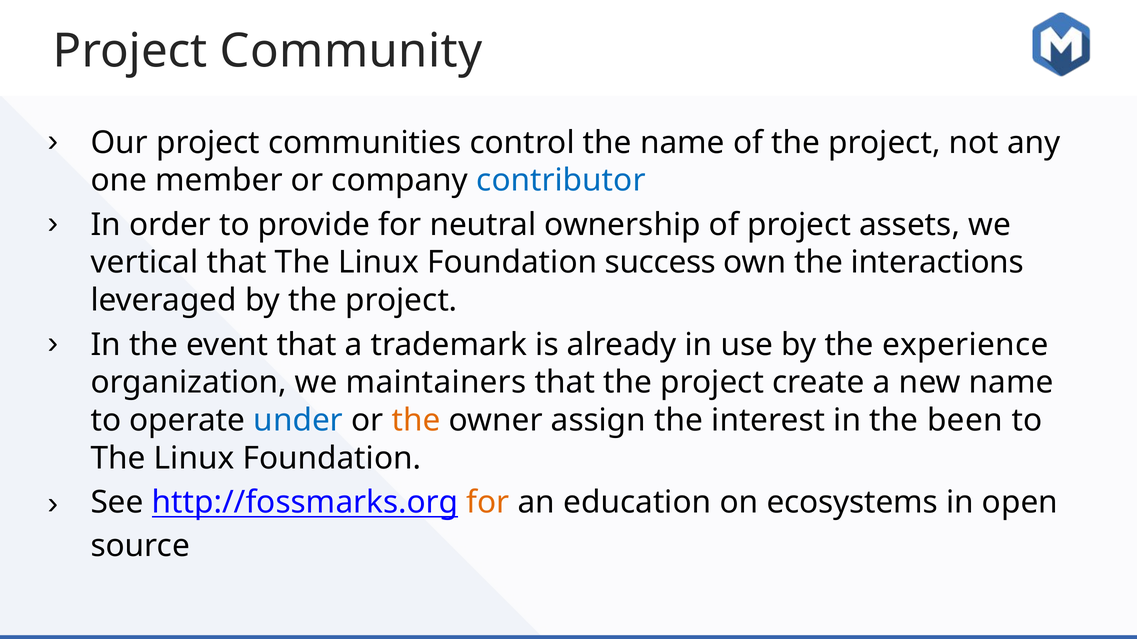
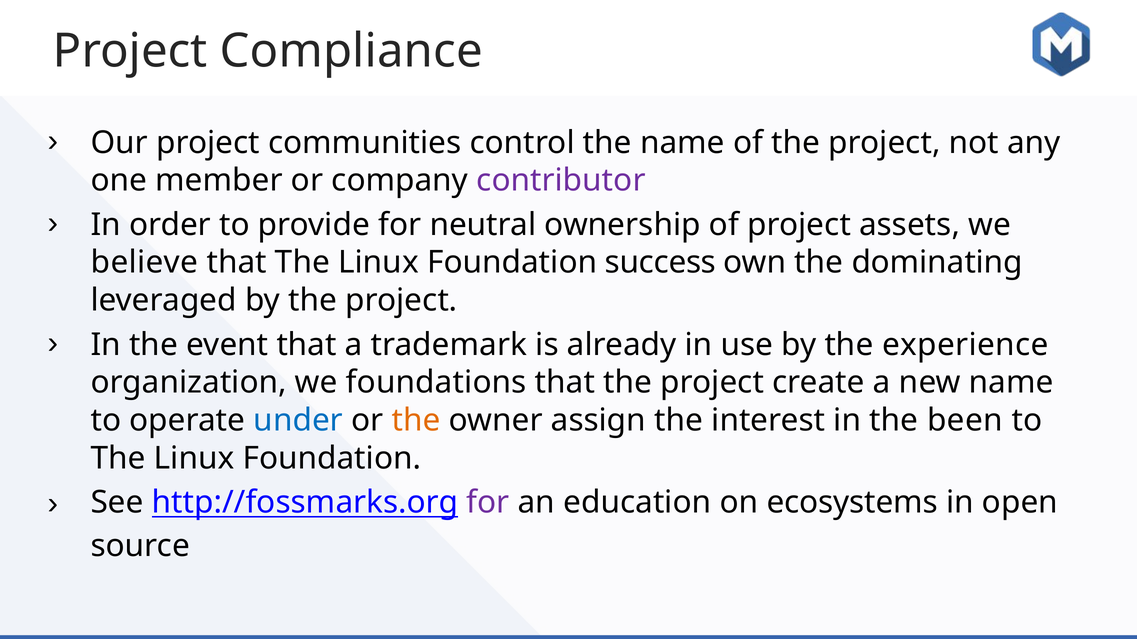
Community: Community -> Compliance
contributor colour: blue -> purple
vertical: vertical -> believe
interactions: interactions -> dominating
maintainers: maintainers -> foundations
for at (488, 503) colour: orange -> purple
